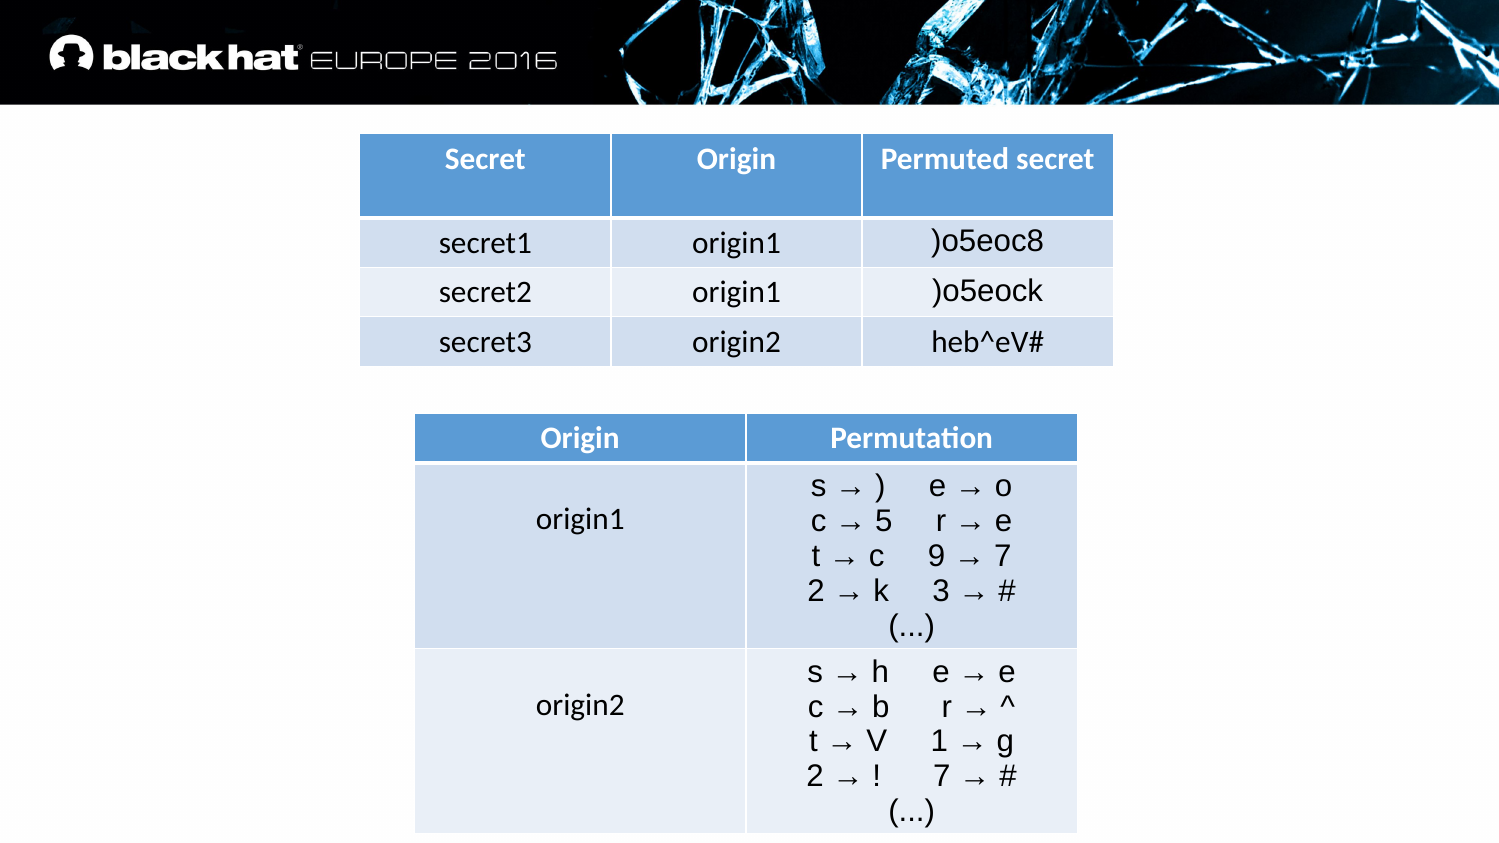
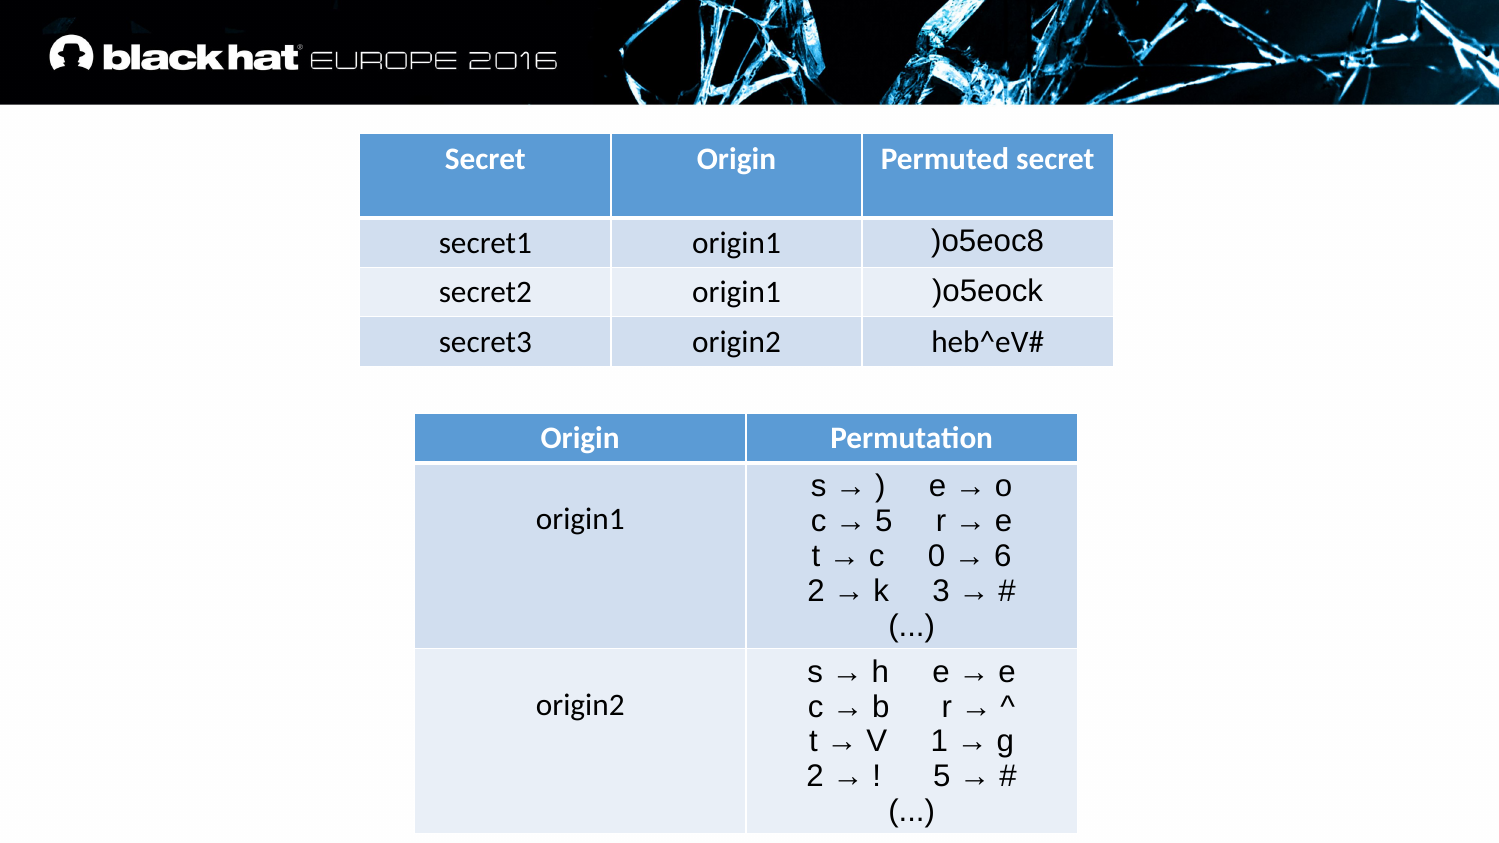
9: 9 -> 0
7 at (1003, 556): 7 -> 6
7 at (942, 777): 7 -> 5
